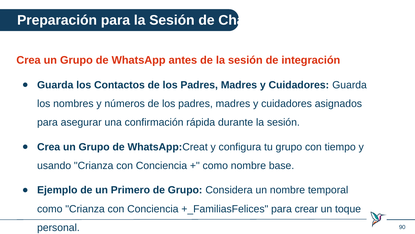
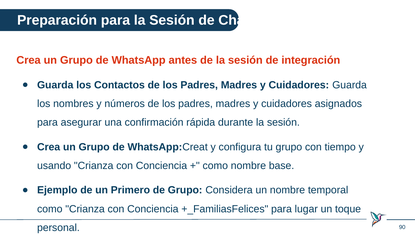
crear: crear -> lugar
